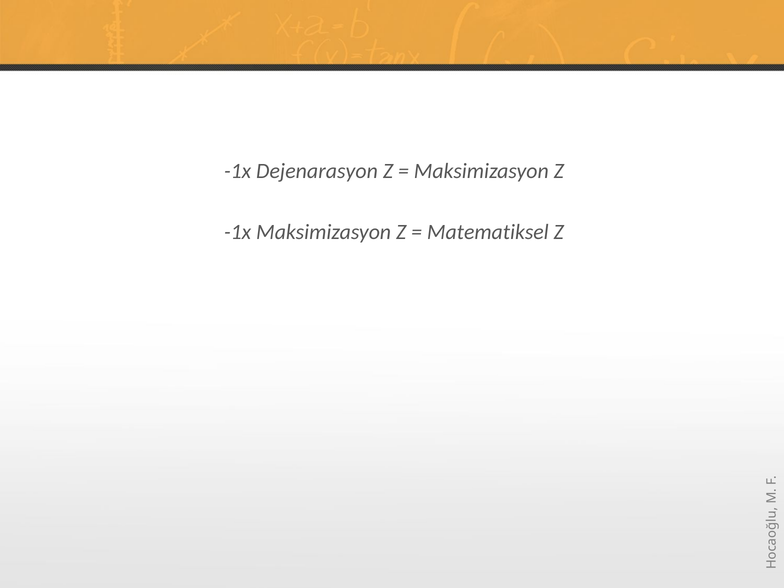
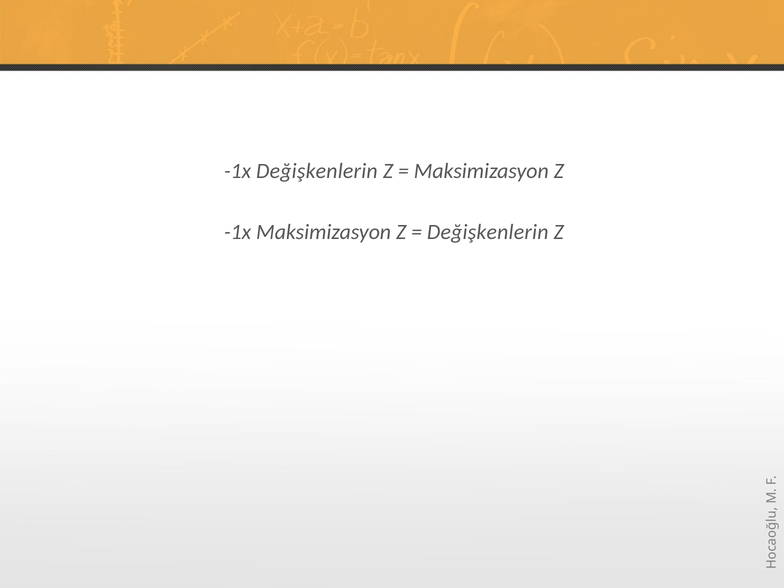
-1x Dejenarasyon: Dejenarasyon -> Değişkenlerin
Matematiksel at (488, 232): Matematiksel -> Değişkenlerin
